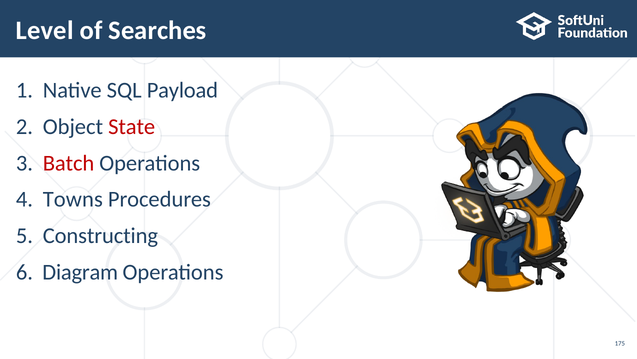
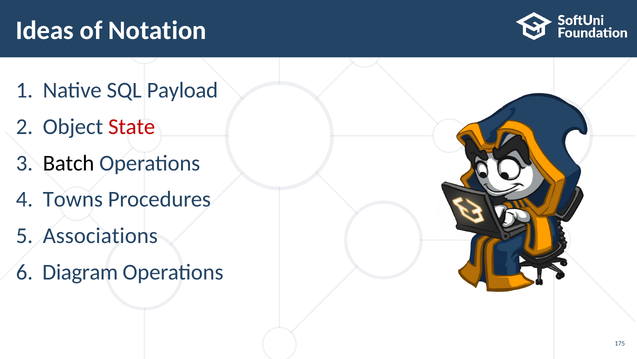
Level: Level -> Ideas
Searches: Searches -> Notation
Batch colour: red -> black
Constructing: Constructing -> Associations
